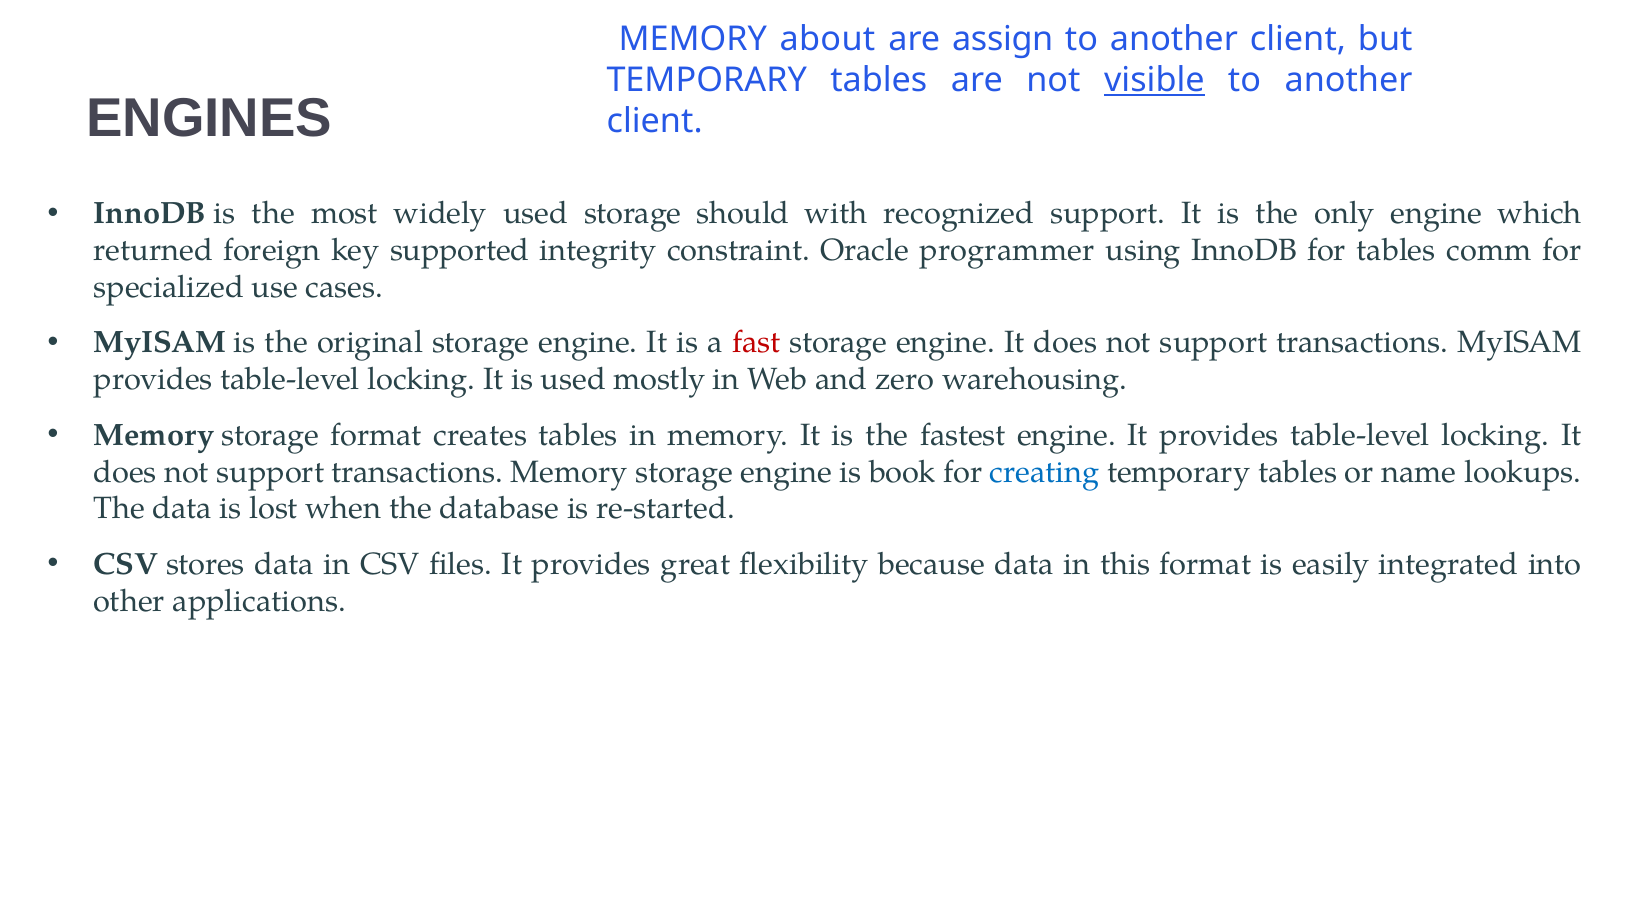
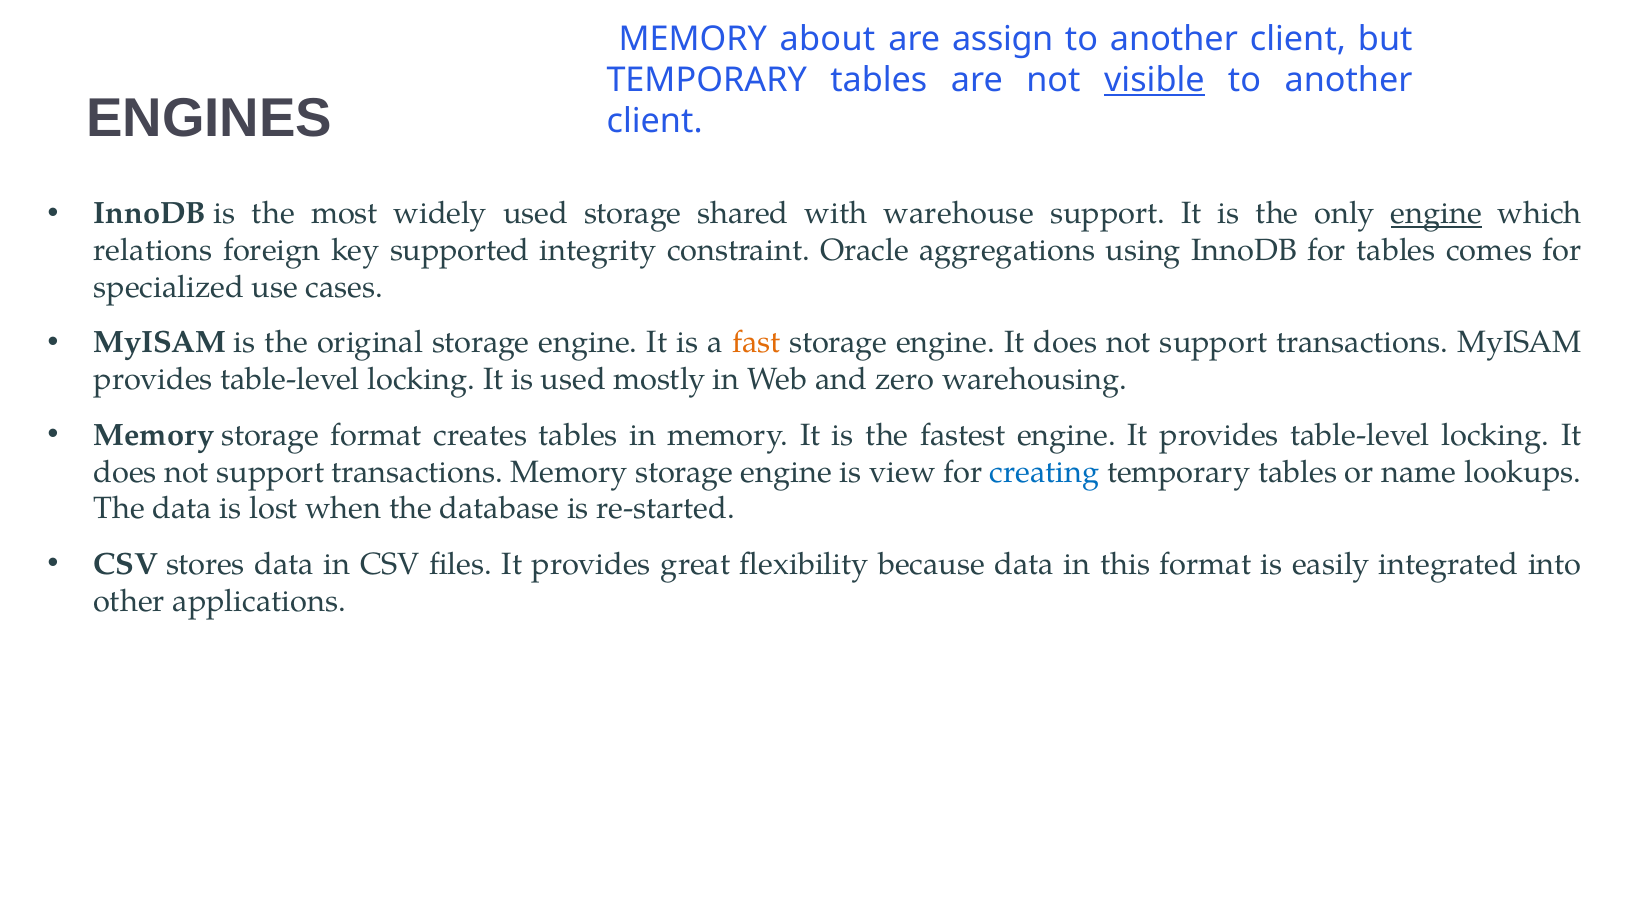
should: should -> shared
recognized: recognized -> warehouse
engine at (1436, 214) underline: none -> present
returned: returned -> relations
programmer: programmer -> aggregations
comm: comm -> comes
fast colour: red -> orange
book: book -> view
